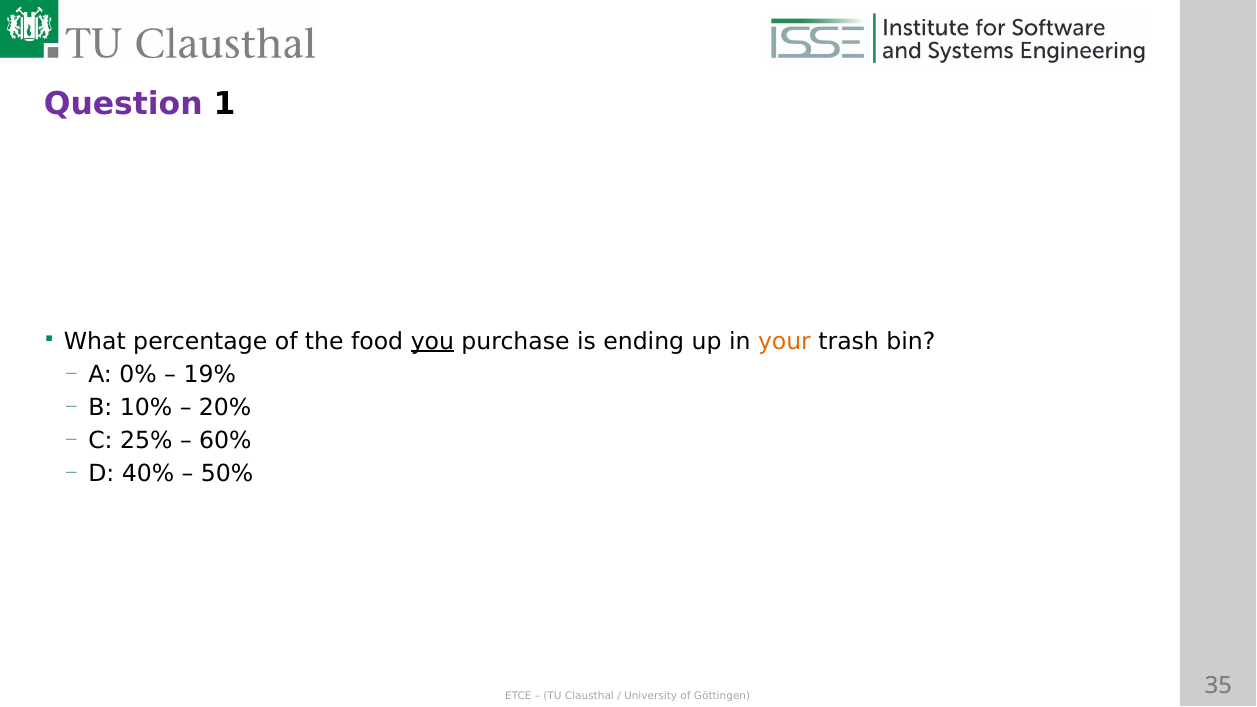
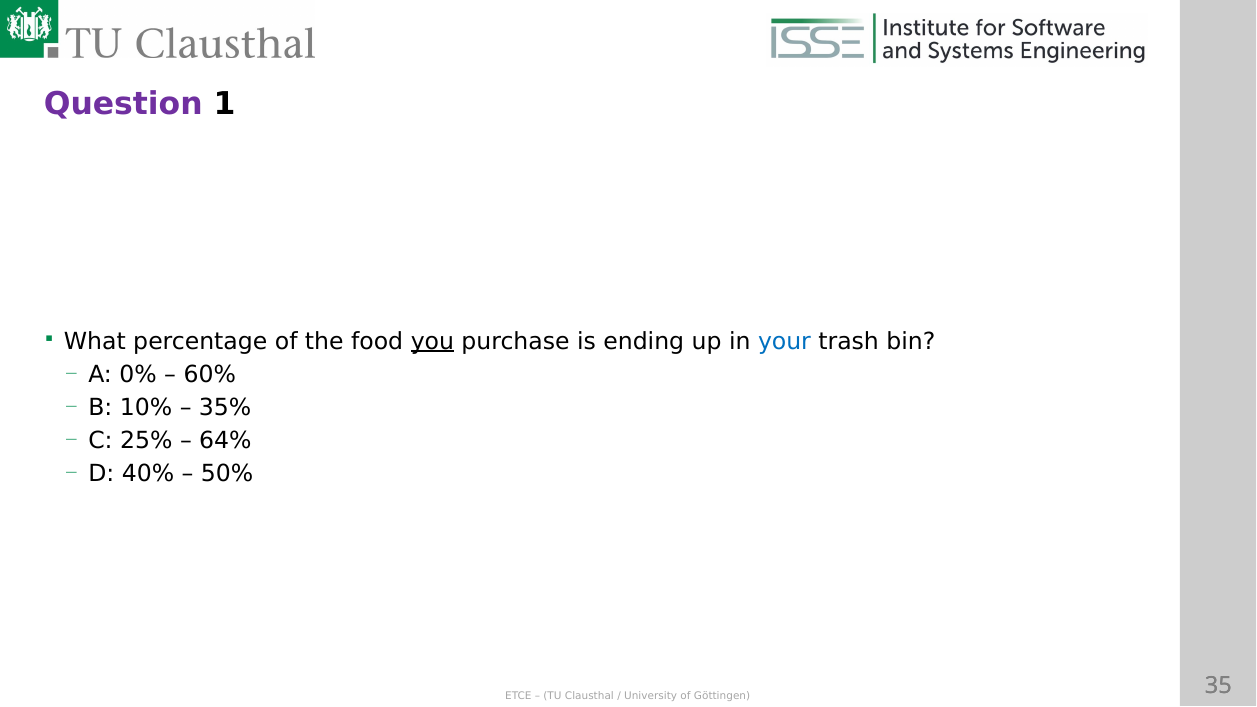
your colour: orange -> blue
19%: 19% -> 60%
20%: 20% -> 35%
60%: 60% -> 64%
